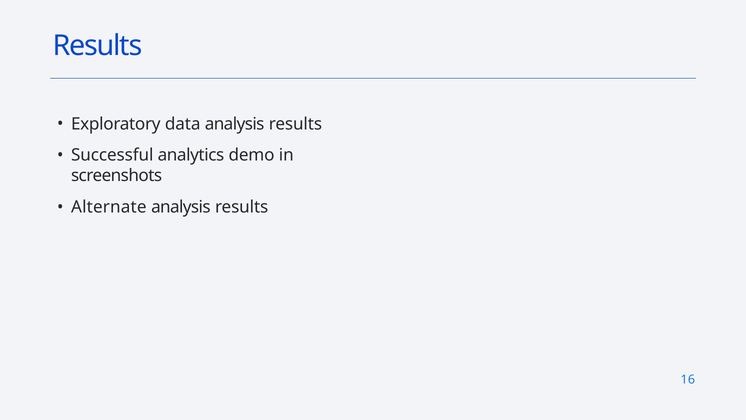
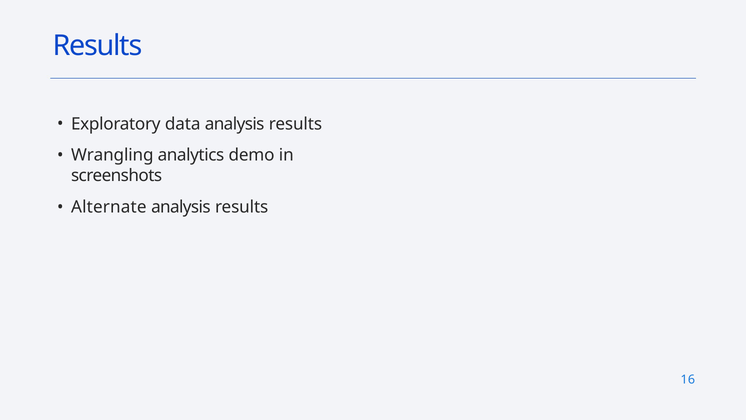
Successful: Successful -> Wrangling
